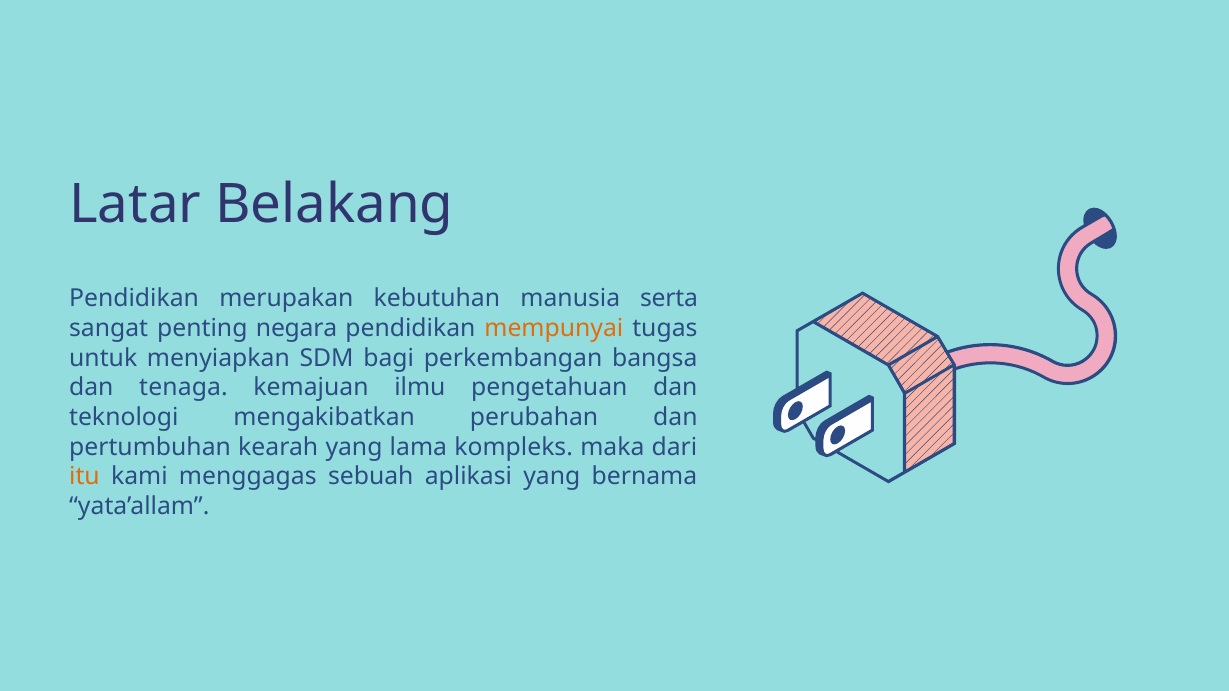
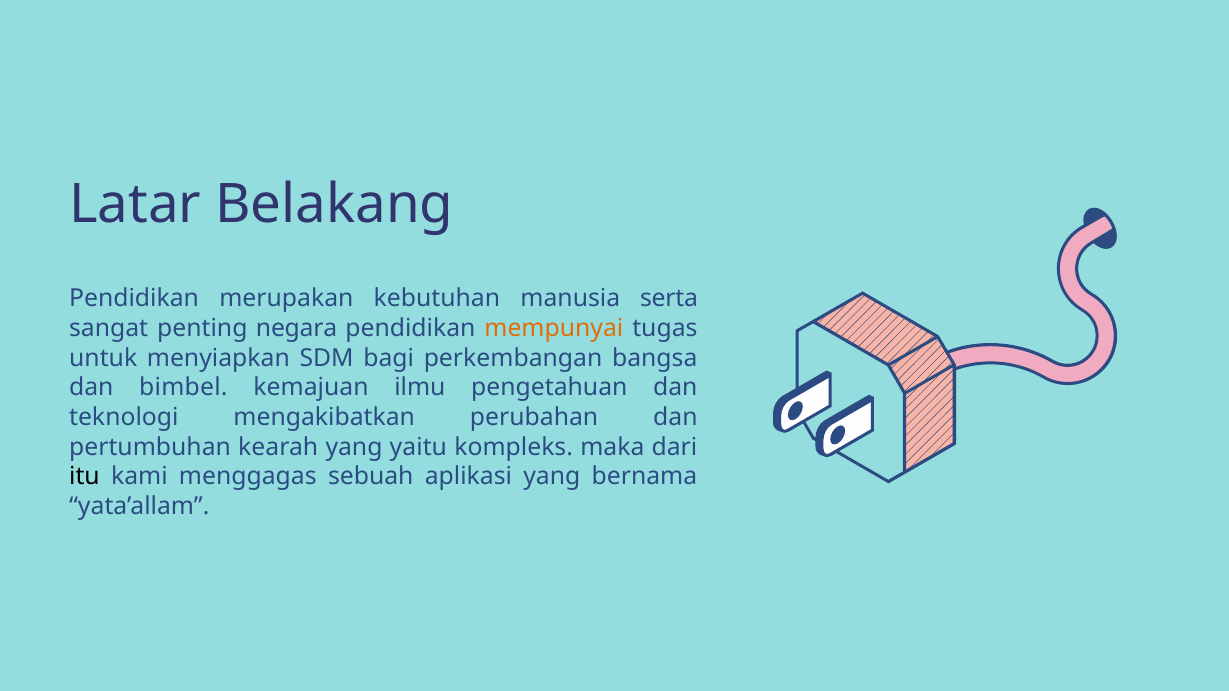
tenaga: tenaga -> bimbel
lama: lama -> yaitu
itu colour: orange -> black
